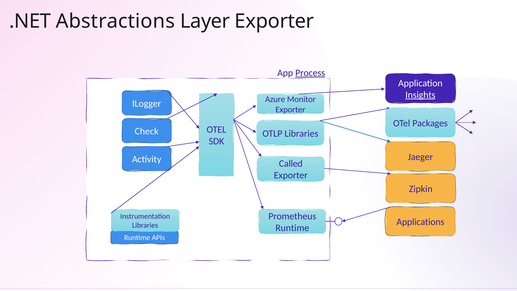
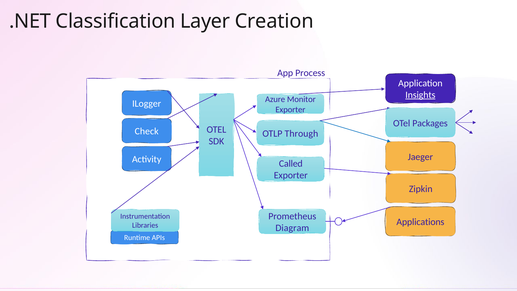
Abstractions: Abstractions -> Classification
Layer Exporter: Exporter -> Creation
Process underline: present -> none
OTLP Libraries: Libraries -> Through
Runtime at (292, 228): Runtime -> Diagram
